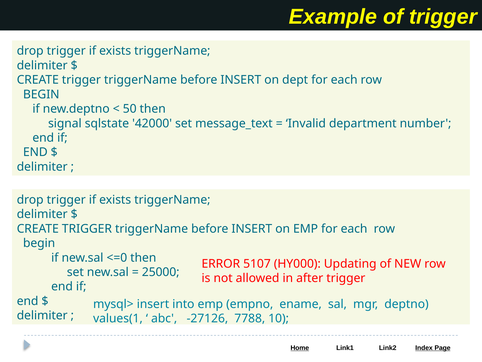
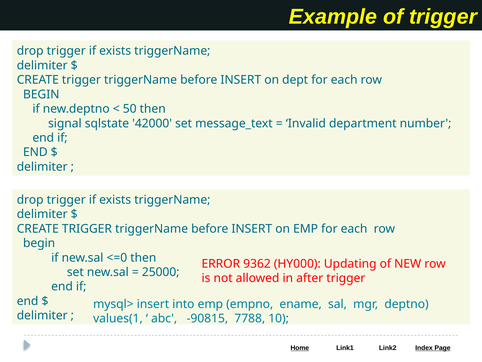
5107: 5107 -> 9362
-27126: -27126 -> -90815
